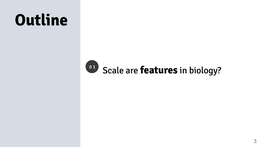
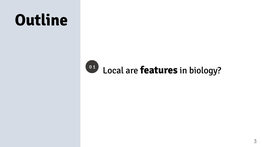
Scale: Scale -> Local
